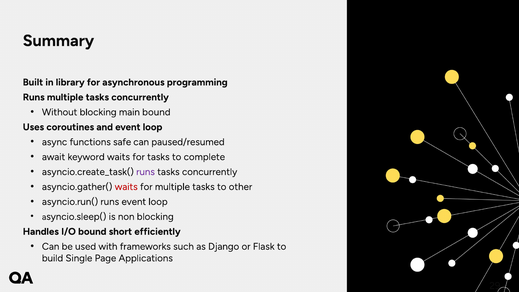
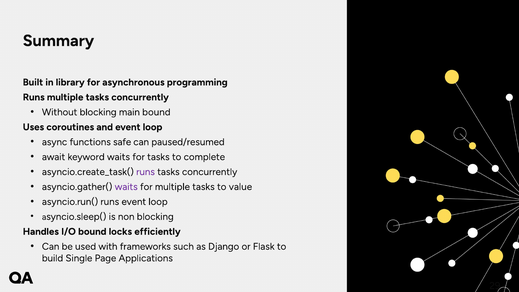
waits at (126, 187) colour: red -> purple
other: other -> value
short: short -> locks
